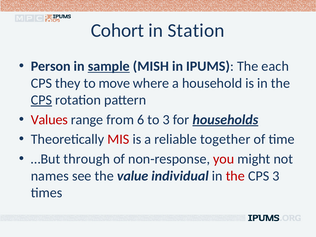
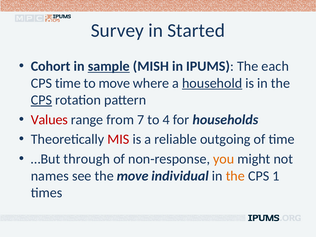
Cohort: Cohort -> Survey
Station: Station -> Started
Person: Person -> Cohort
CPS they: they -> time
household underline: none -> present
6: 6 -> 7
to 3: 3 -> 4
households underline: present -> none
together: together -> outgoing
you colour: red -> orange
the value: value -> move
the at (235, 176) colour: red -> orange
CPS 3: 3 -> 1
